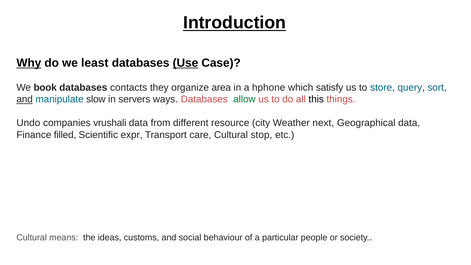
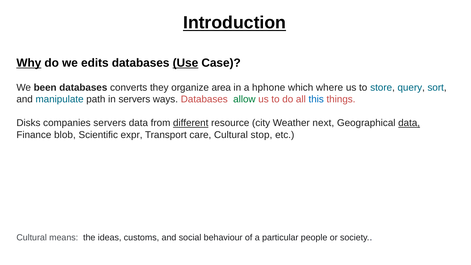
least: least -> edits
book: book -> been
contacts: contacts -> converts
satisfy: satisfy -> where
and at (25, 99) underline: present -> none
slow: slow -> path
this colour: black -> blue
Undo: Undo -> Disks
companies vrushali: vrushali -> servers
different underline: none -> present
data at (409, 123) underline: none -> present
filled: filled -> blob
